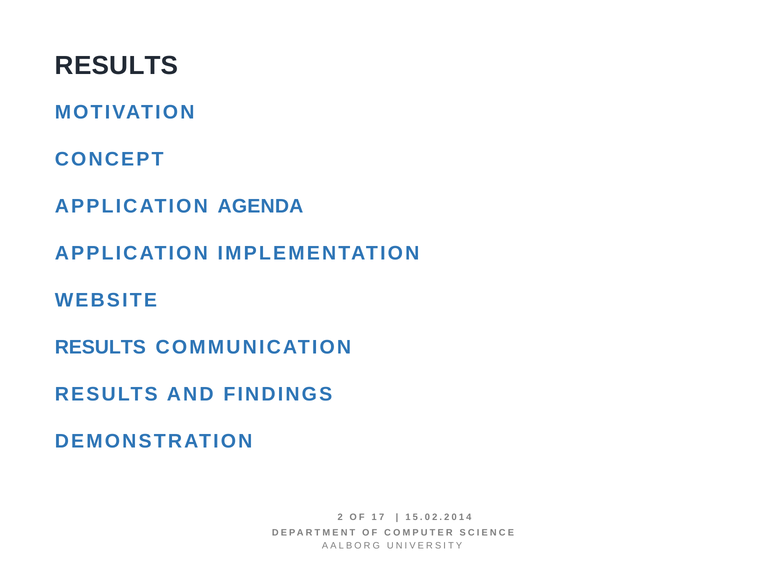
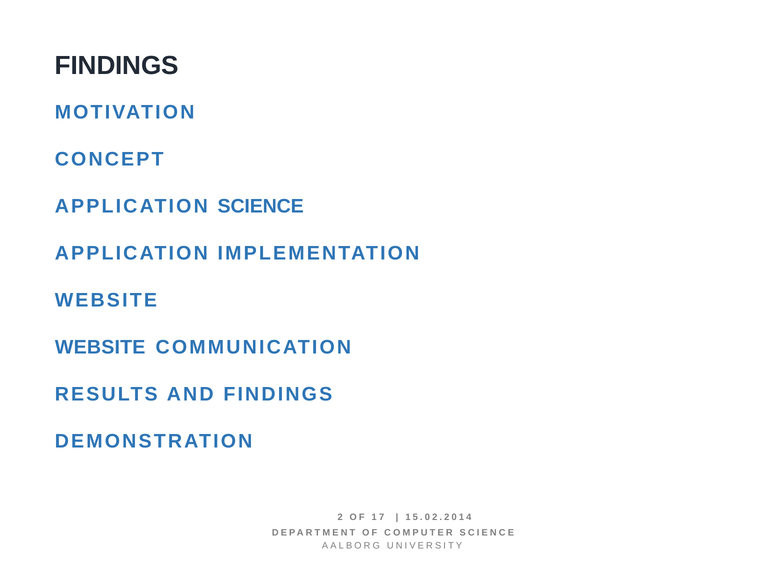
RESULTS at (117, 66): RESULTS -> FINDINGS
APPLICATION AGENDA: AGENDA -> SCIENCE
RESULTS at (100, 347): RESULTS -> WEBSITE
